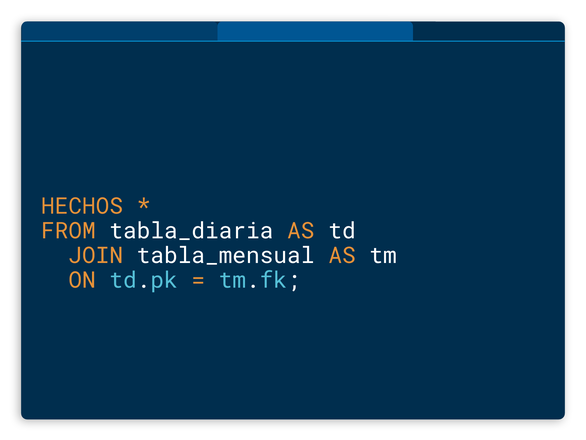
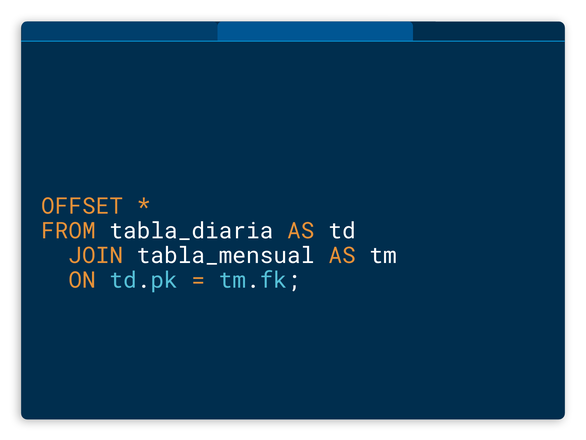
HECHOS: HECHOS -> OFFSET
